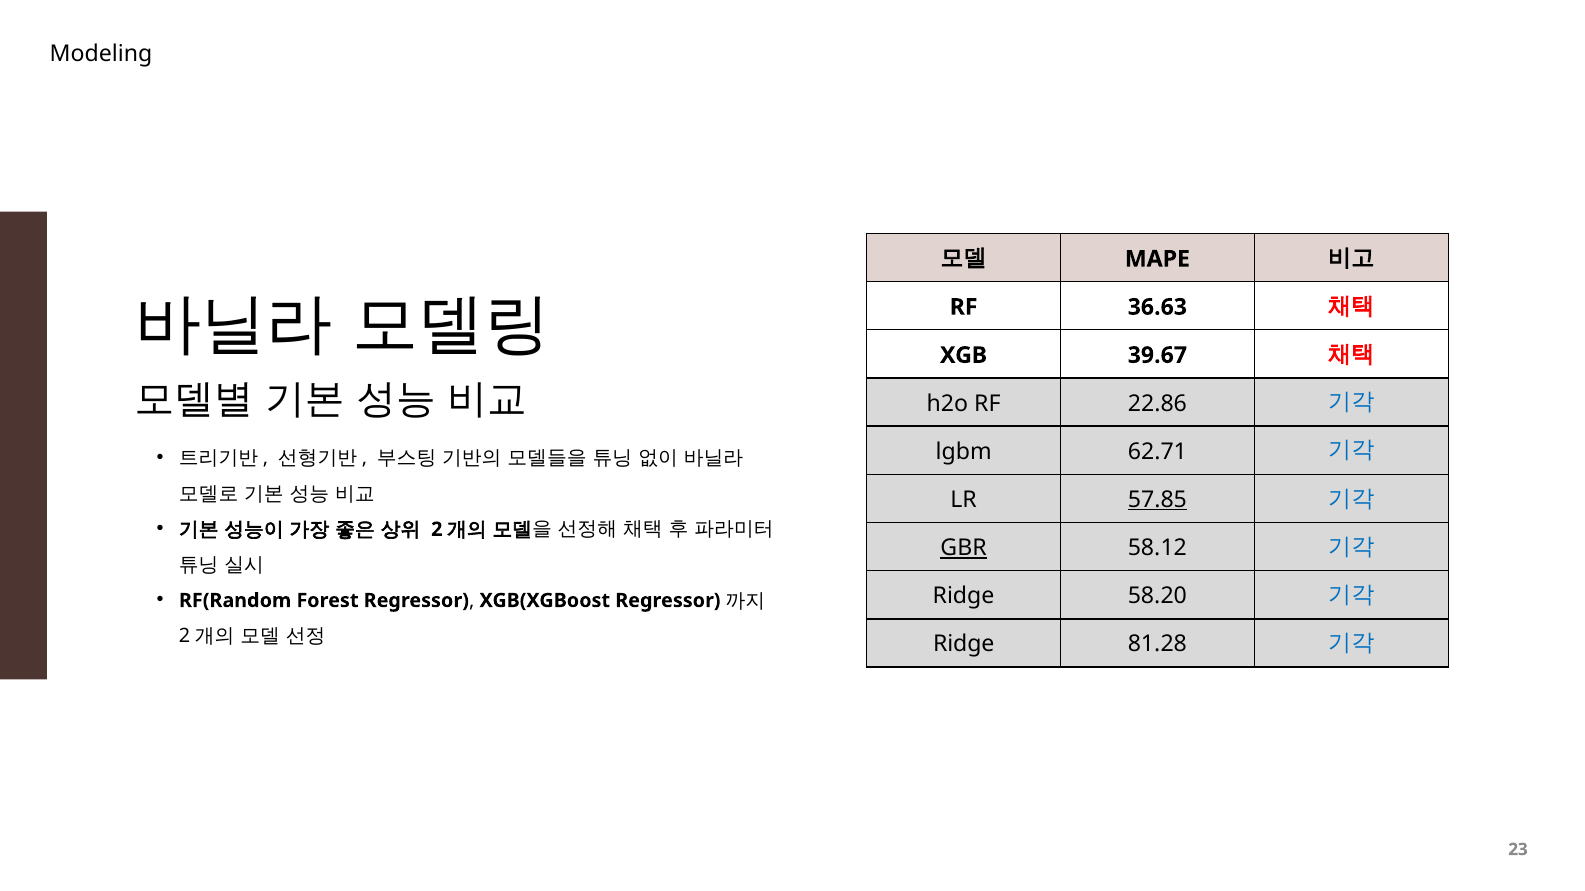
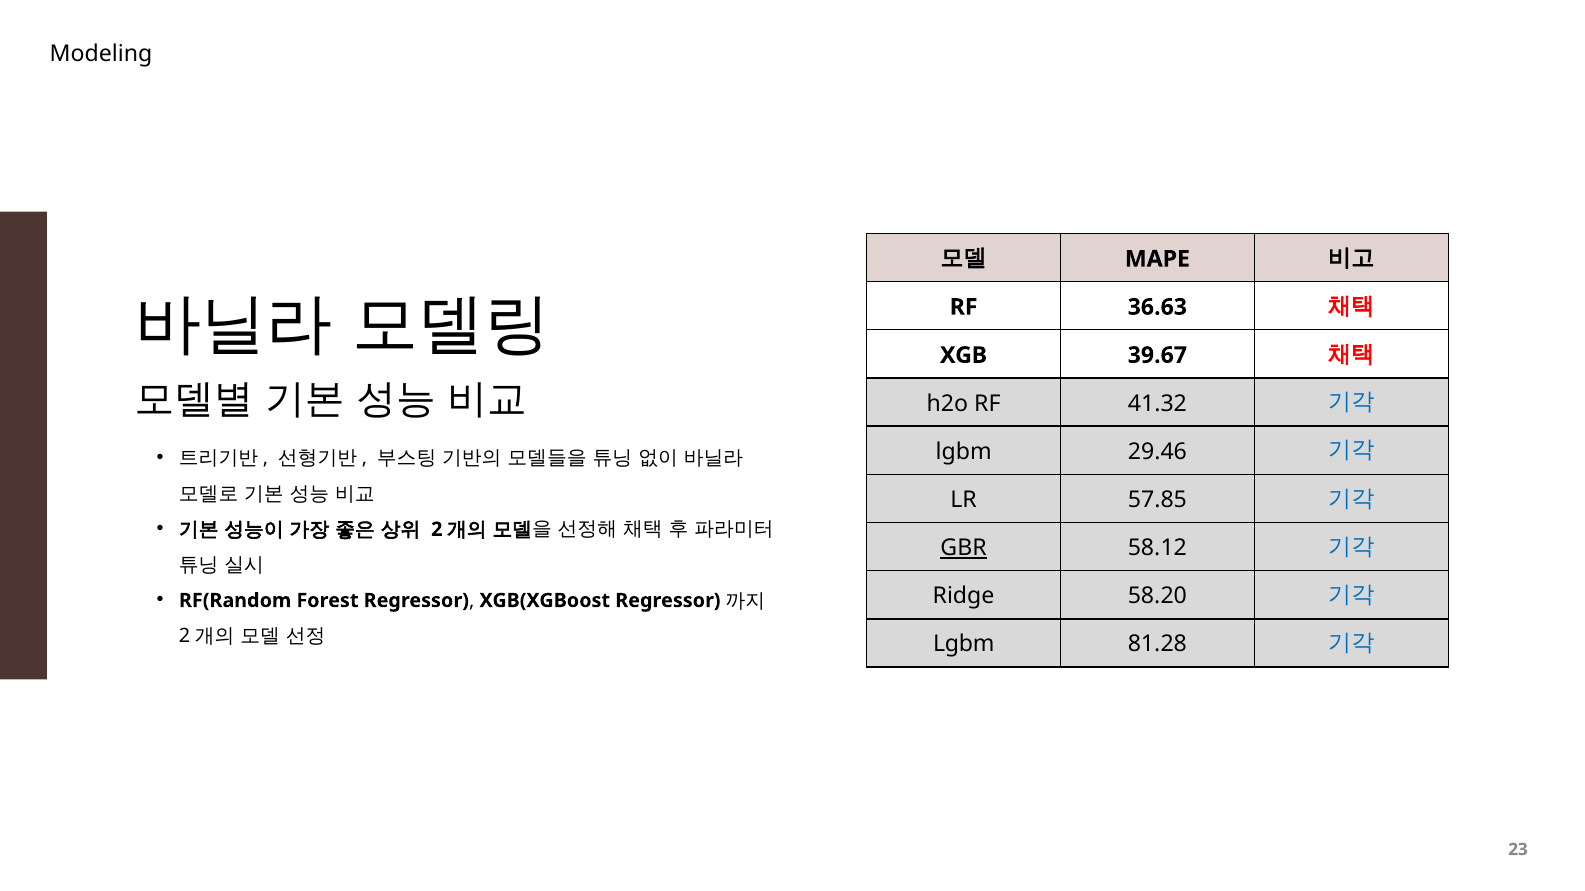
22.86: 22.86 -> 41.32
62.71: 62.71 -> 29.46
57.85 underline: present -> none
Ridge at (964, 645): Ridge -> Lgbm
